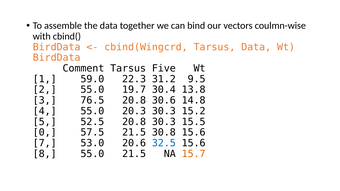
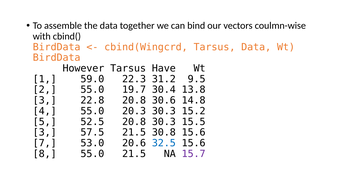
Comment: Comment -> However
Five: Five -> Have
76.5: 76.5 -> 22.8
0 at (45, 133): 0 -> 3
15.7 colour: orange -> purple
